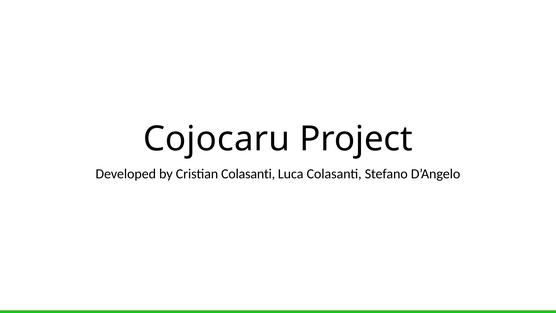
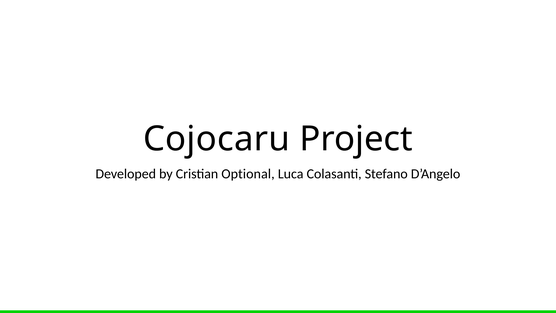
Cristian Colasanti: Colasanti -> Optional
